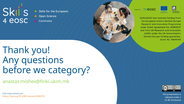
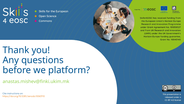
category: category -> platform
